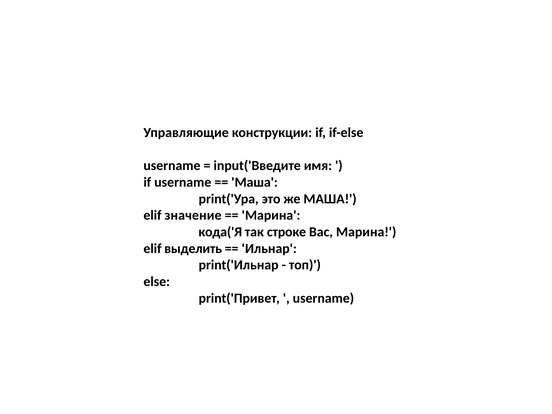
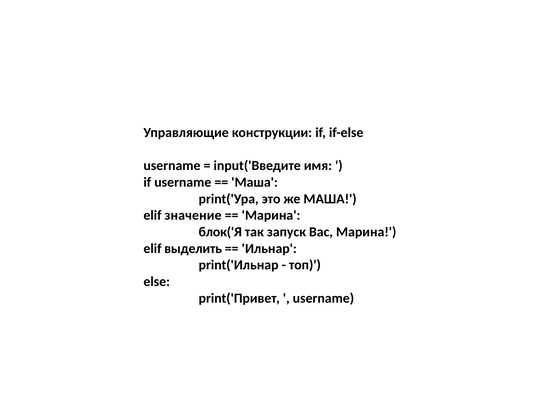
кода('Я: кода('Я -> блок('Я
строке: строке -> запуск
